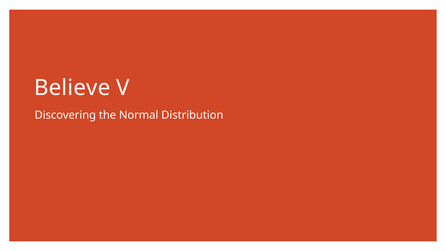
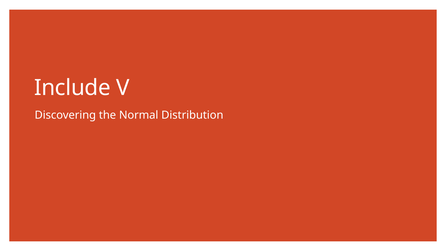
Believe: Believe -> Include
